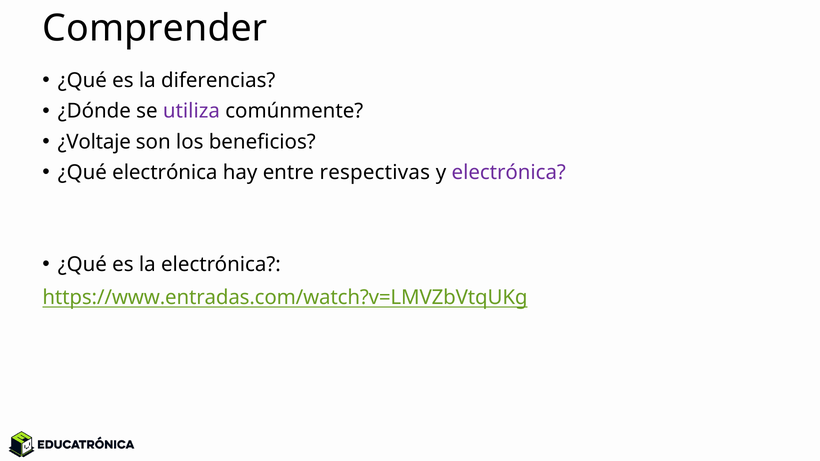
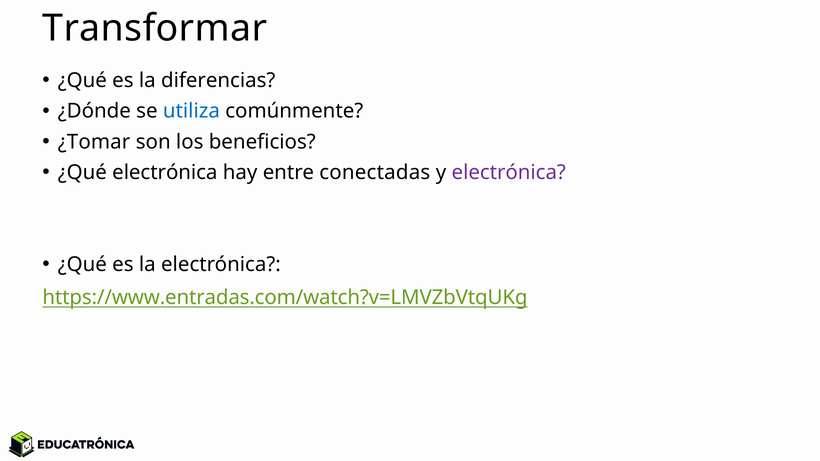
Comprender: Comprender -> Transformar
utiliza colour: purple -> blue
¿Voltaje: ¿Voltaje -> ¿Tomar
respectivas: respectivas -> conectadas
